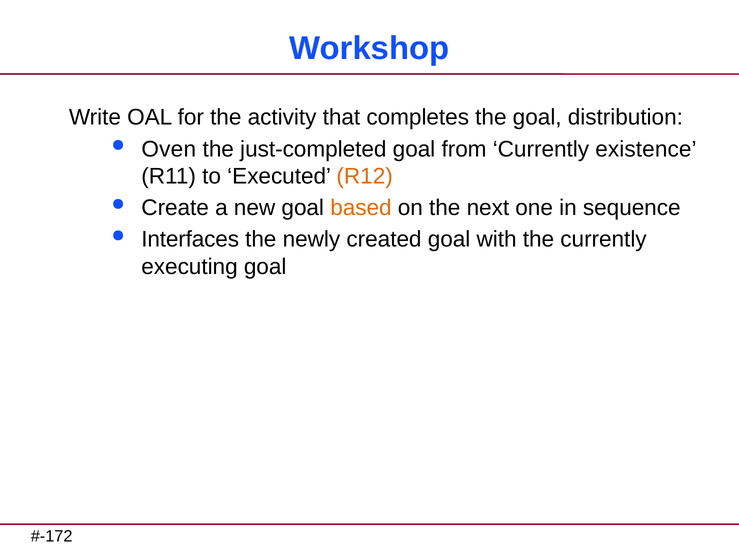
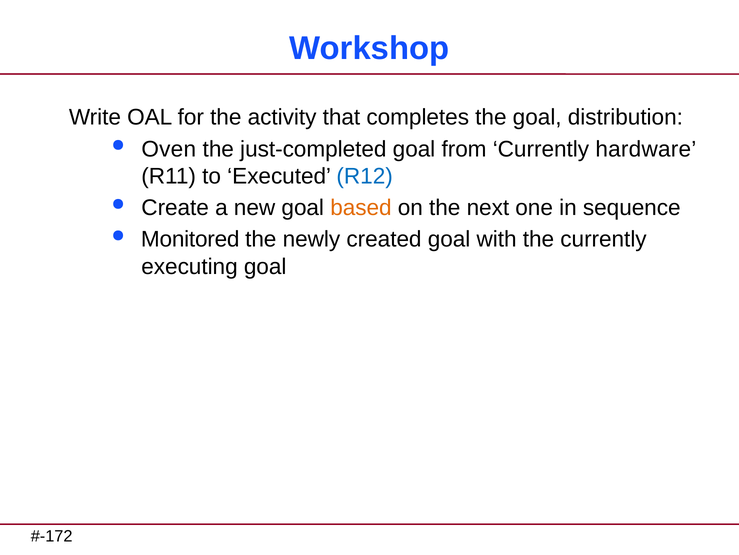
existence: existence -> hardware
R12 colour: orange -> blue
Interfaces: Interfaces -> Monitored
